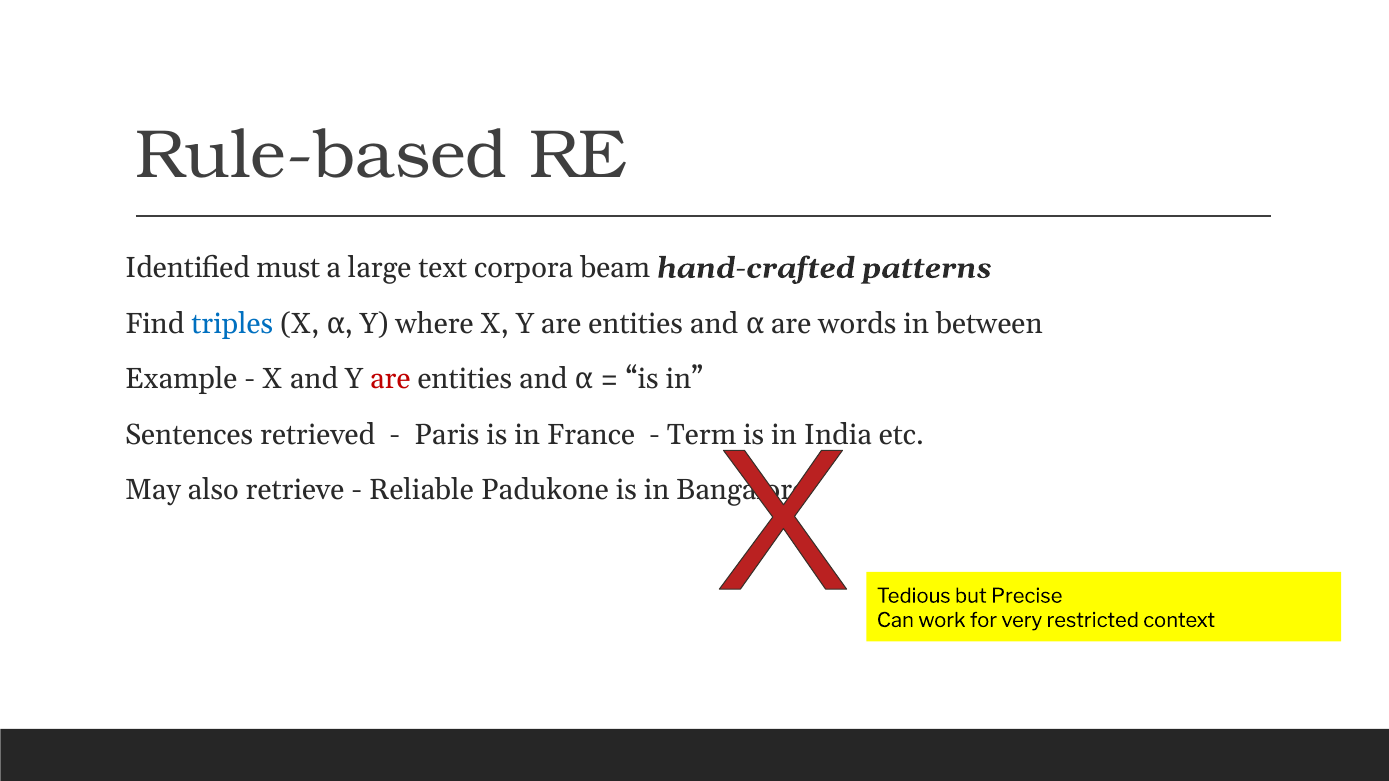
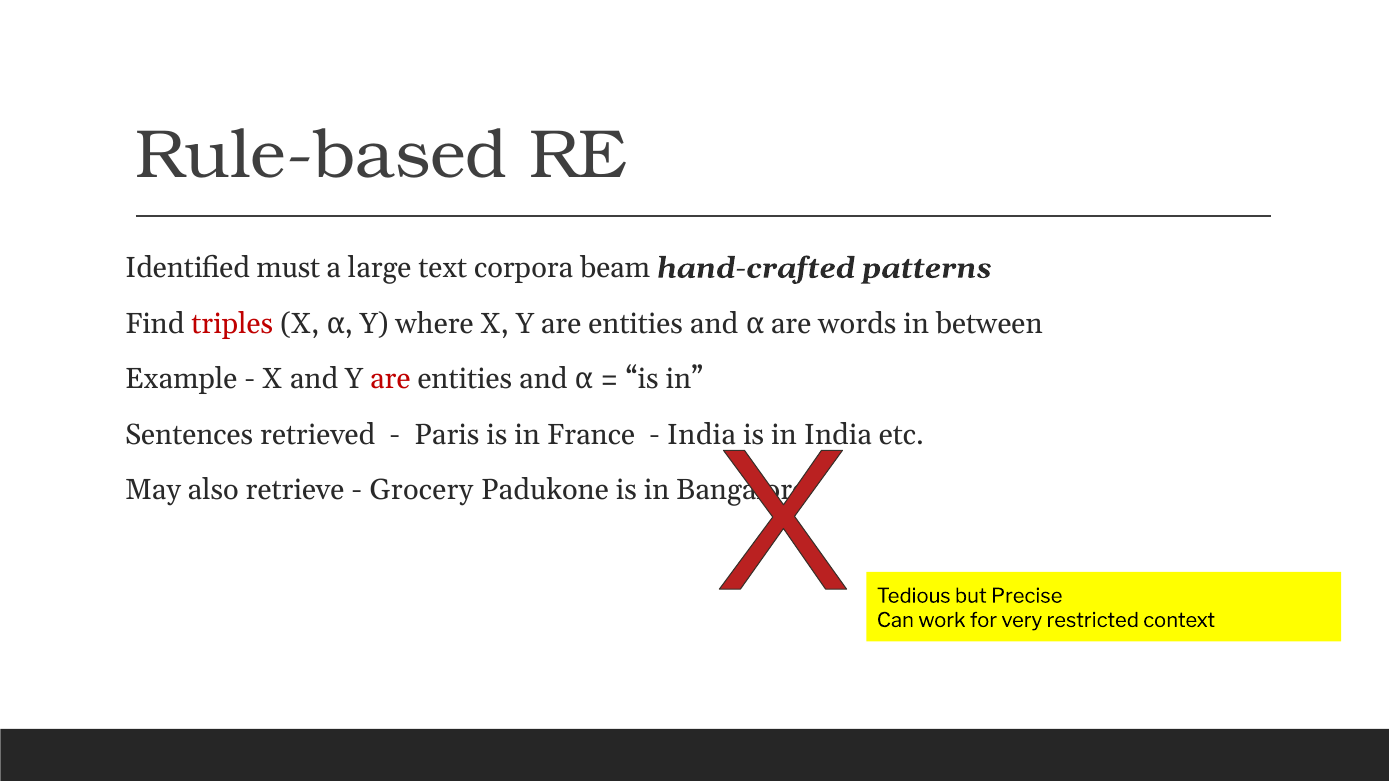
triples colour: blue -> red
Term at (702, 435): Term -> India
Reliable: Reliable -> Grocery
